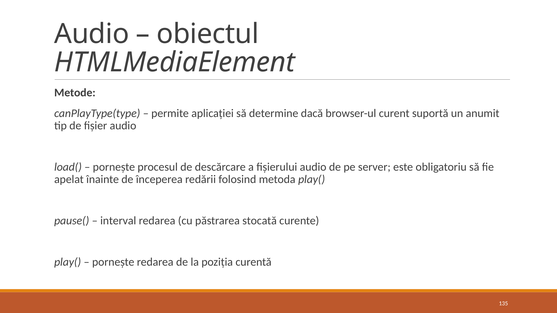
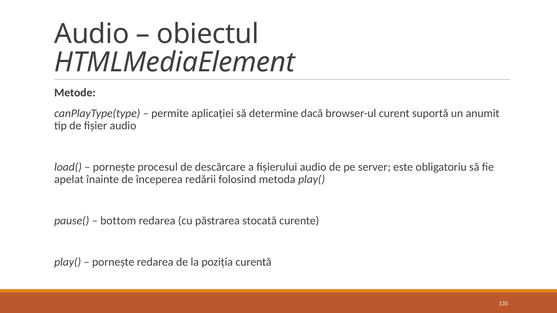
interval: interval -> bottom
